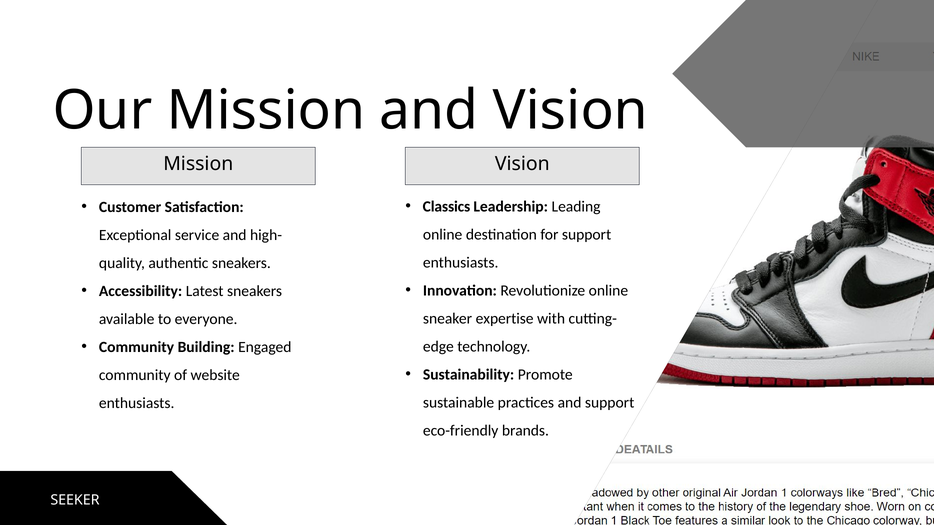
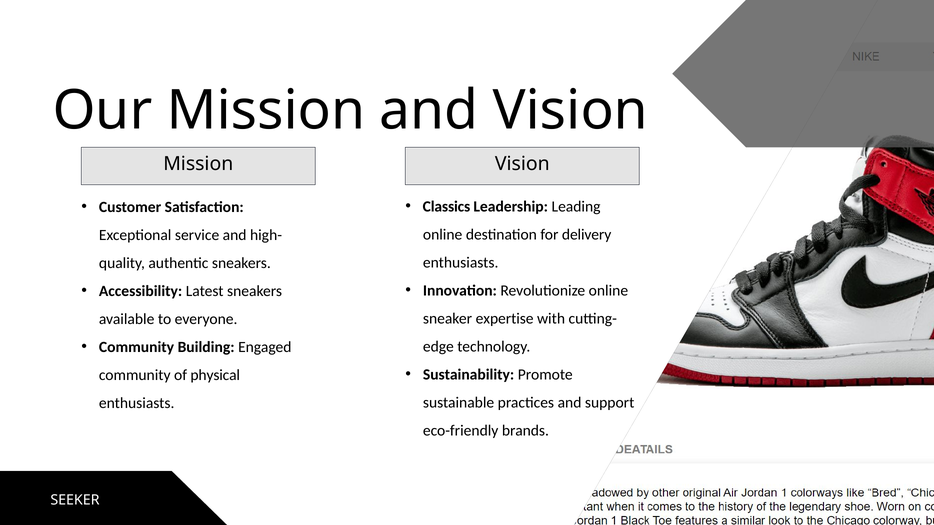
for support: support -> delivery
website: website -> physical
